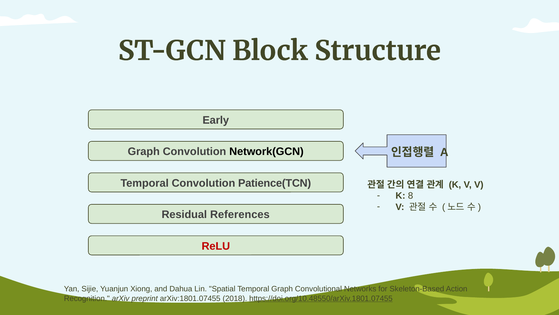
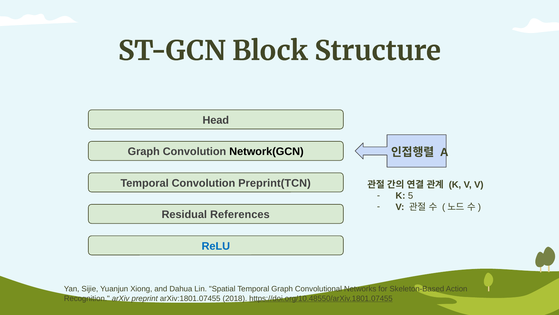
Early: Early -> Head
Patience(TCN: Patience(TCN -> Preprint(TCN
8: 8 -> 5
ReLU colour: red -> blue
